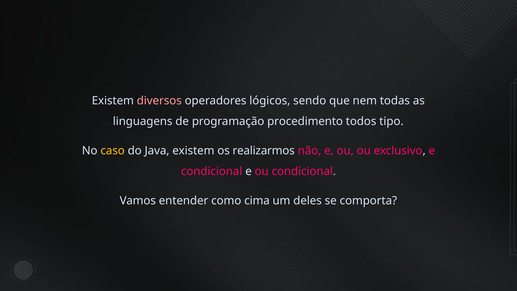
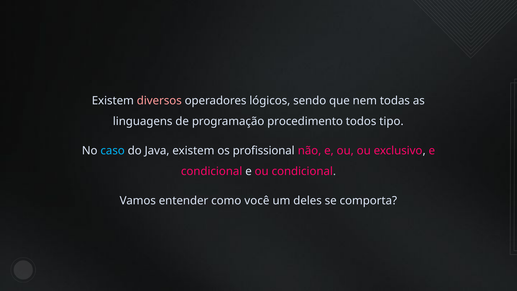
caso colour: yellow -> light blue
realizarmos: realizarmos -> profissional
cima: cima -> você
